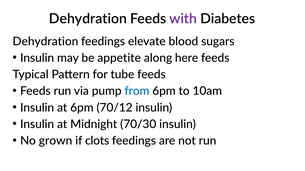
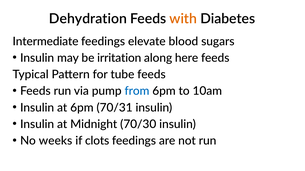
with colour: purple -> orange
Dehydration at (45, 42): Dehydration -> Intermediate
appetite: appetite -> irritation
70/12: 70/12 -> 70/31
grown: grown -> weeks
